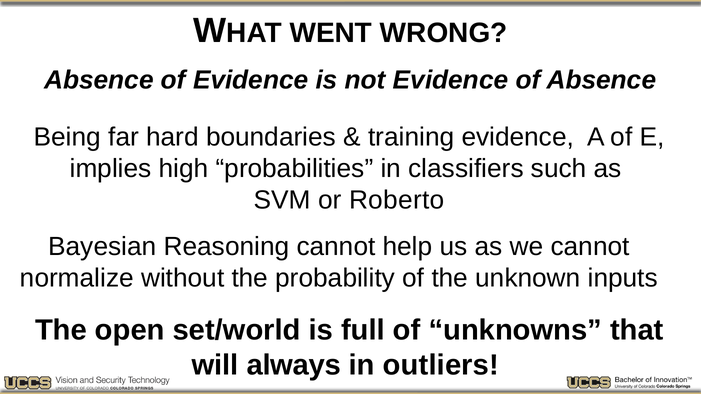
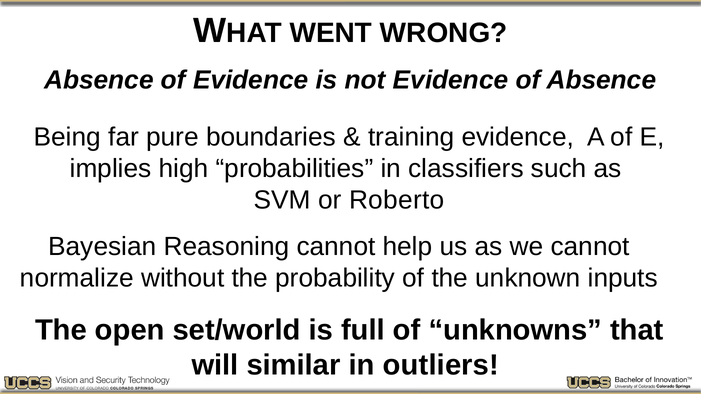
hard: hard -> pure
always: always -> similar
